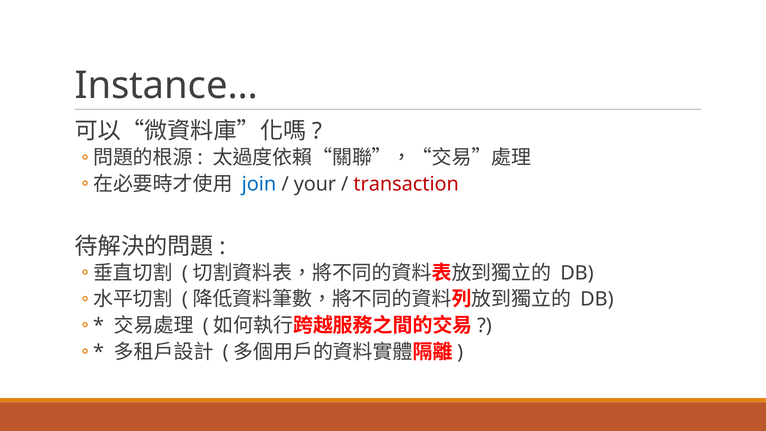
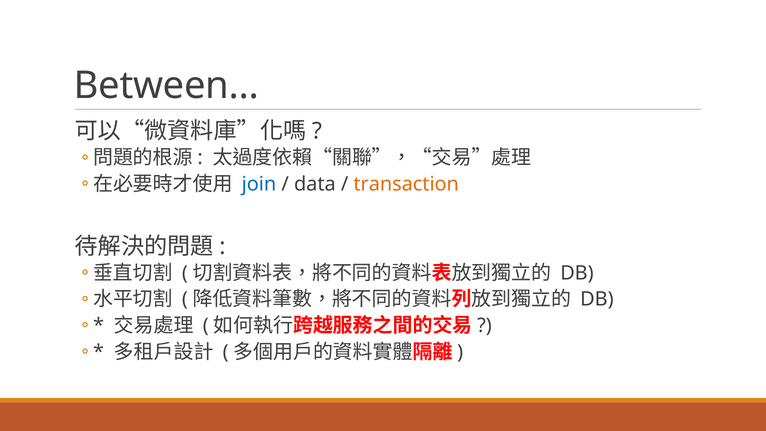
Instance…: Instance… -> Between…
your: your -> data
transaction colour: red -> orange
